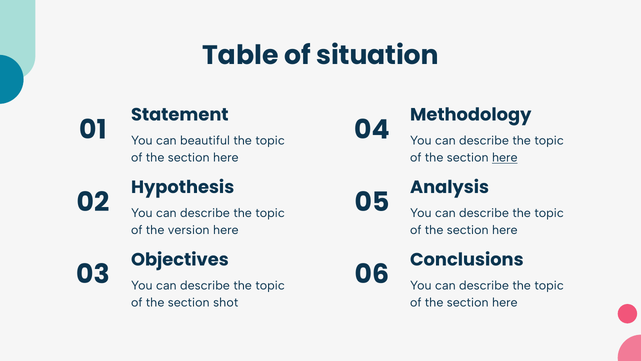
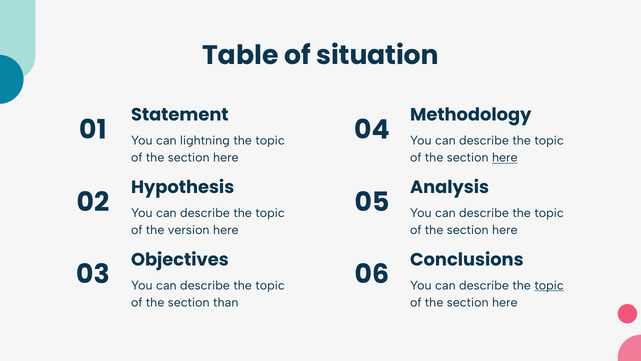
beautiful: beautiful -> lightning
topic at (549, 285) underline: none -> present
shot: shot -> than
